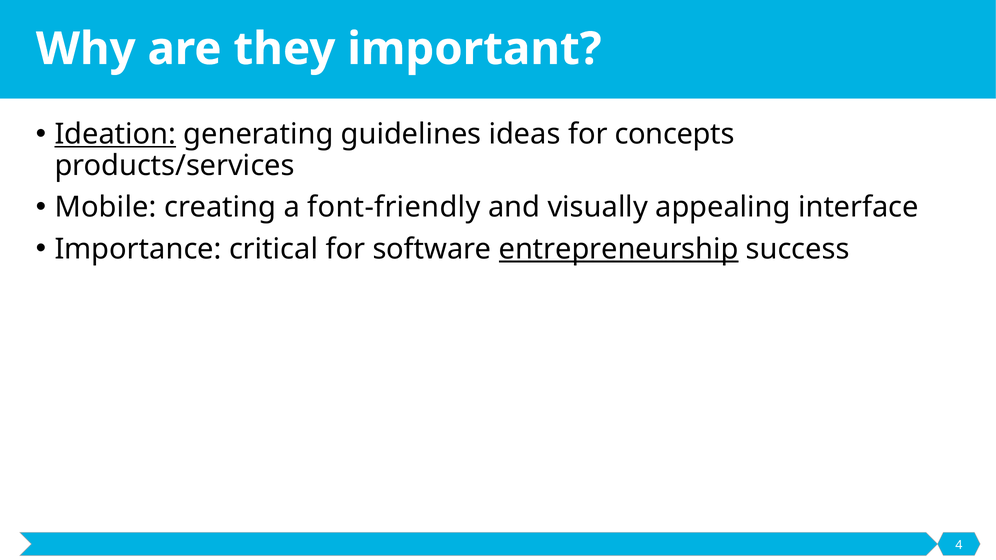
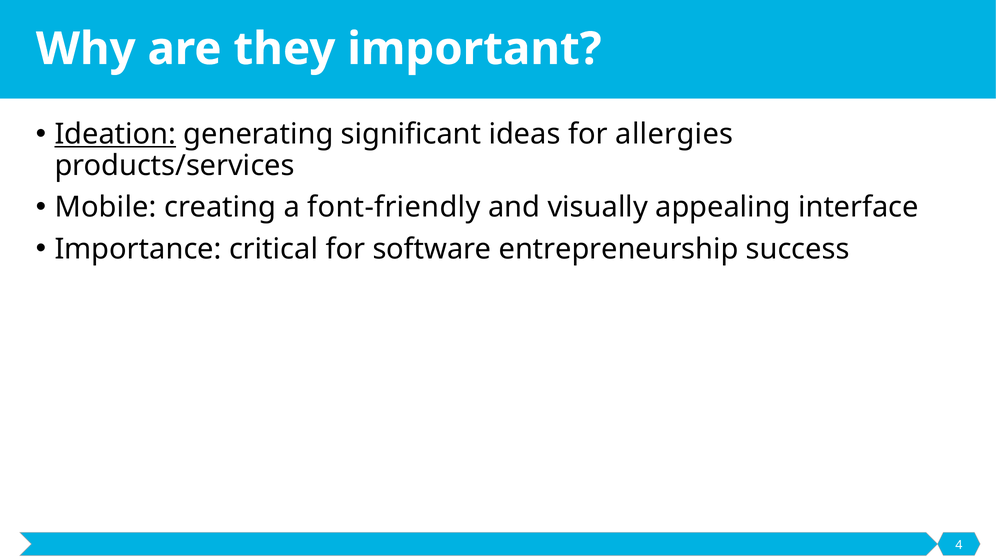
guidelines: guidelines -> significant
concepts: concepts -> allergies
entrepreneurship underline: present -> none
